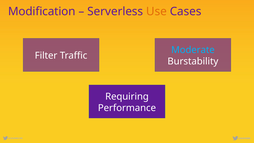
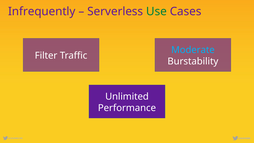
Modification: Modification -> Infrequently
Use colour: orange -> green
Requiring: Requiring -> Unlimited
